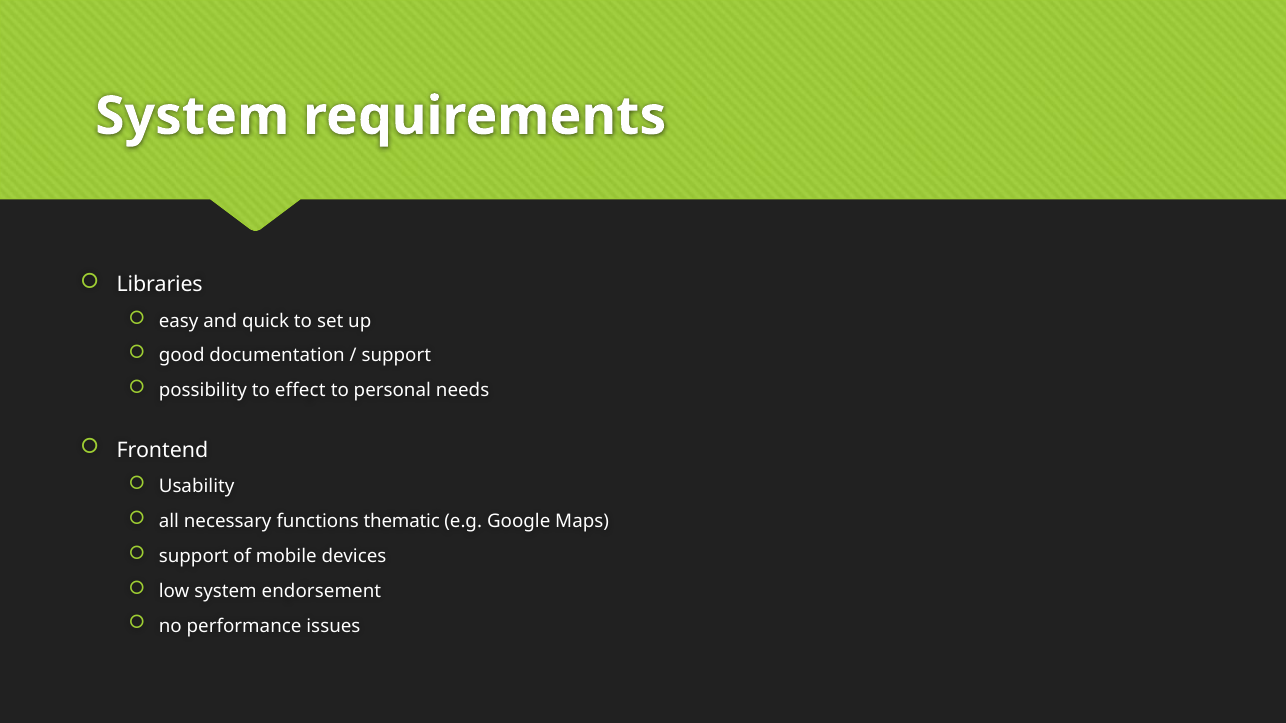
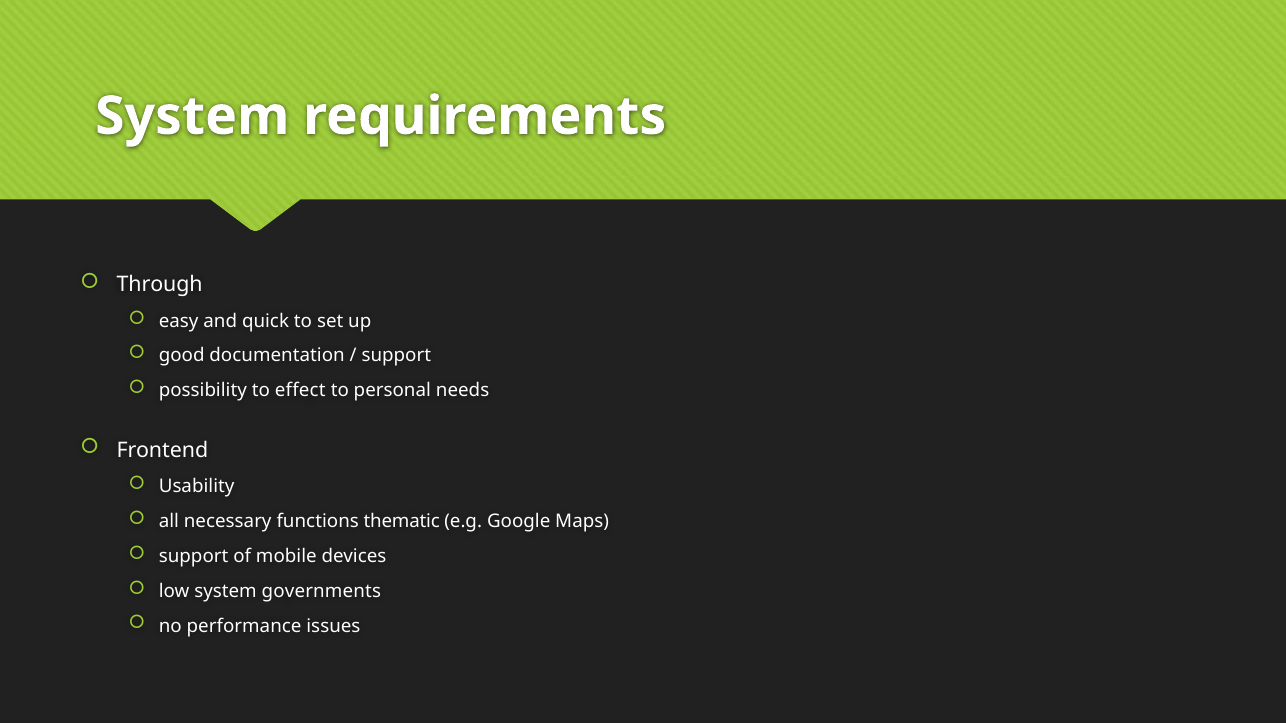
Libraries: Libraries -> Through
endorsement: endorsement -> governments
